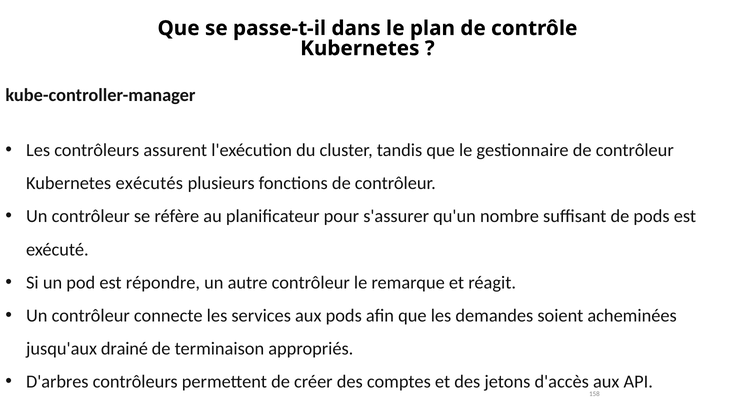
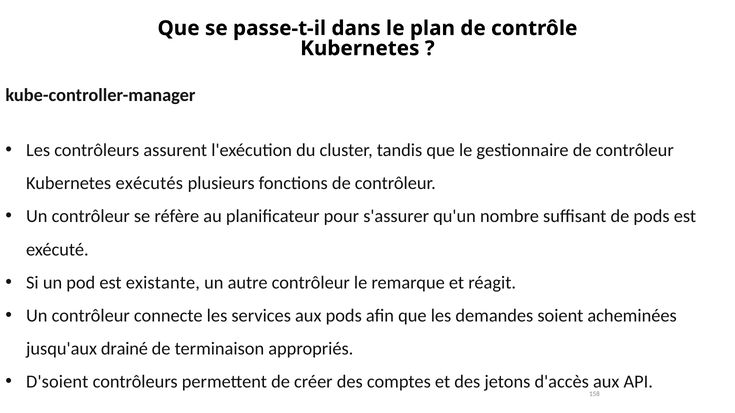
répondre: répondre -> existante
D'arbres: D'arbres -> D'soient
